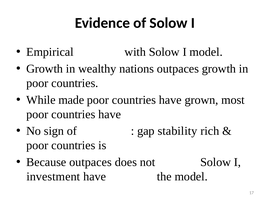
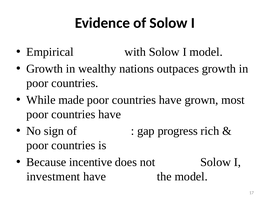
stability: stability -> progress
Because outpaces: outpaces -> incentive
